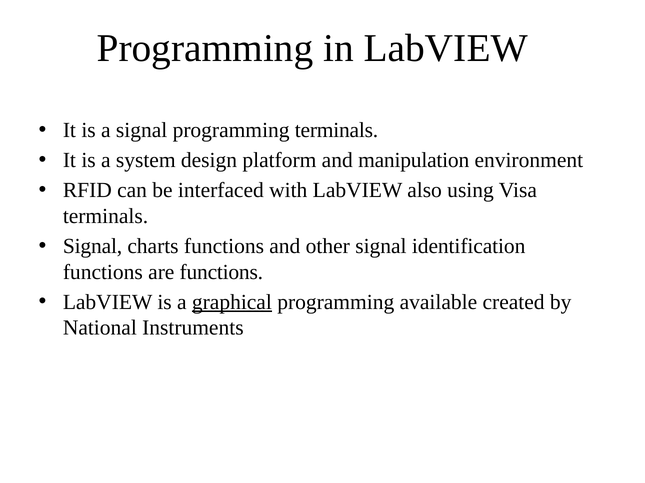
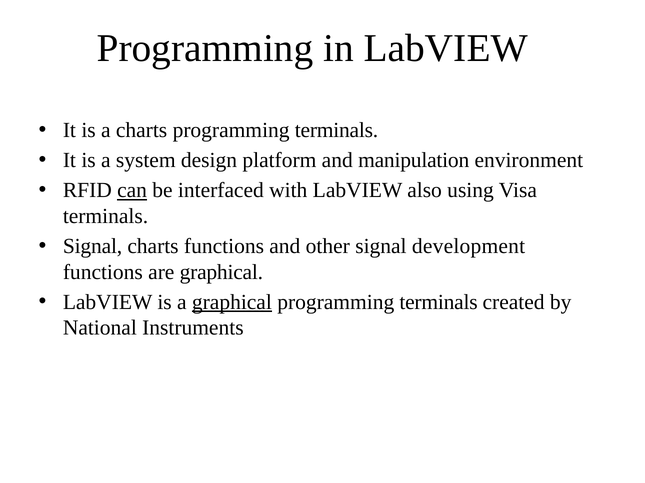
a signal: signal -> charts
can underline: none -> present
identification: identification -> development
are functions: functions -> graphical
available at (438, 302): available -> terminals
